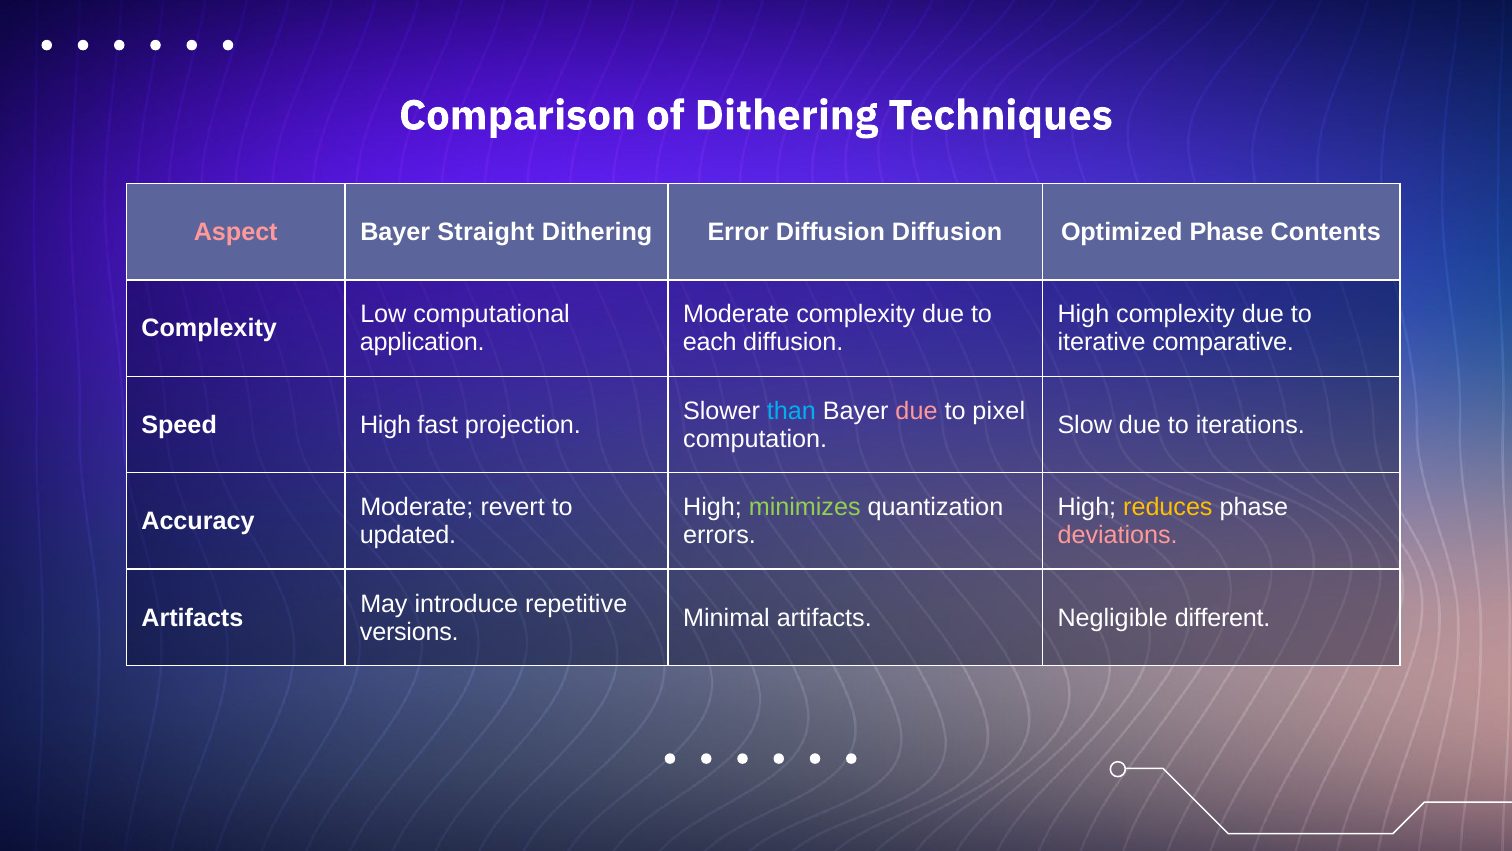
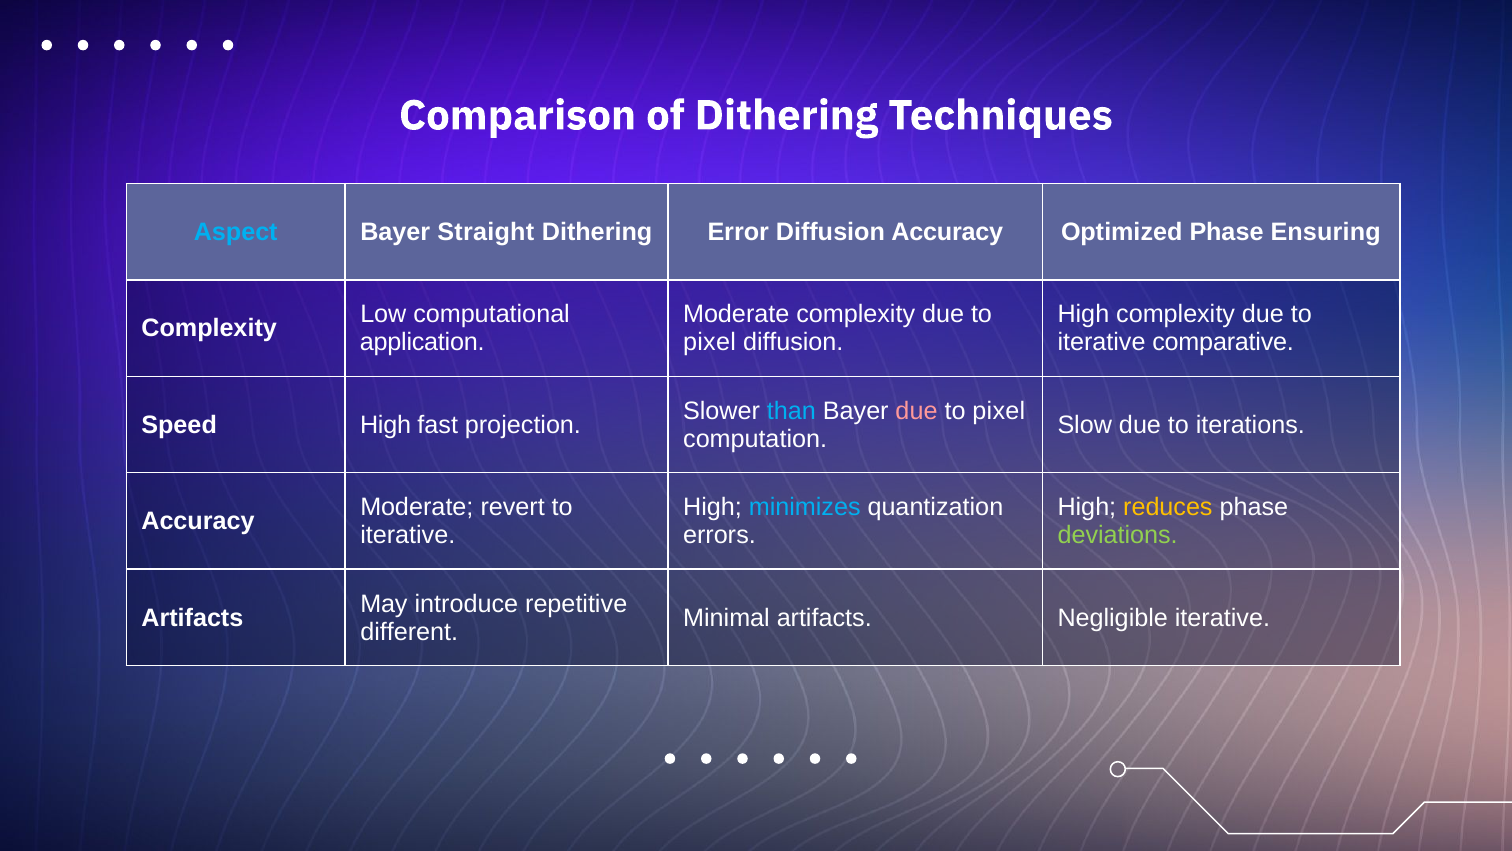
Aspect colour: pink -> light blue
Diffusion Diffusion: Diffusion -> Accuracy
Contents: Contents -> Ensuring
each at (710, 342): each -> pixel
minimizes colour: light green -> light blue
updated at (408, 535): updated -> iterative
deviations colour: pink -> light green
Negligible different: different -> iterative
versions: versions -> different
